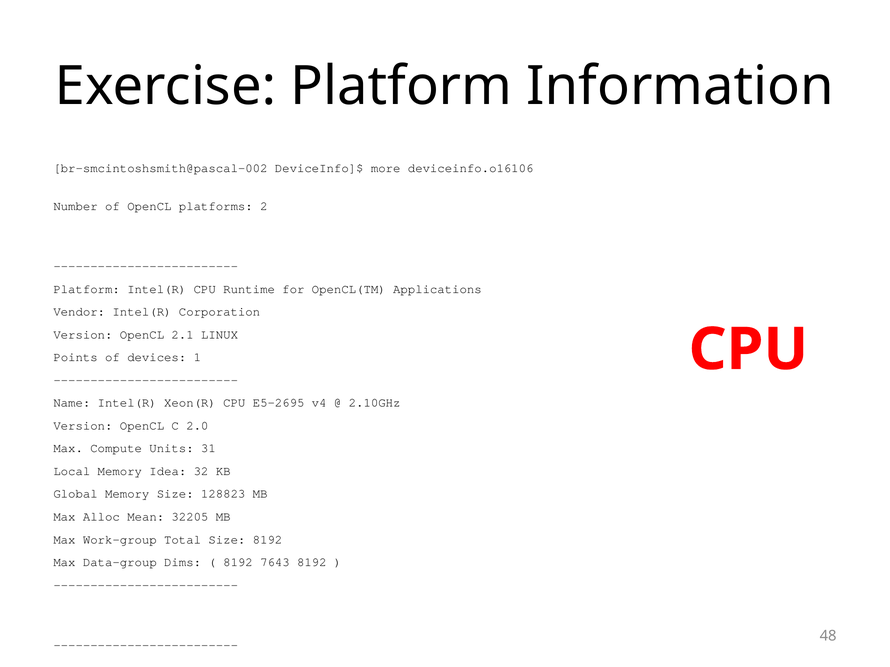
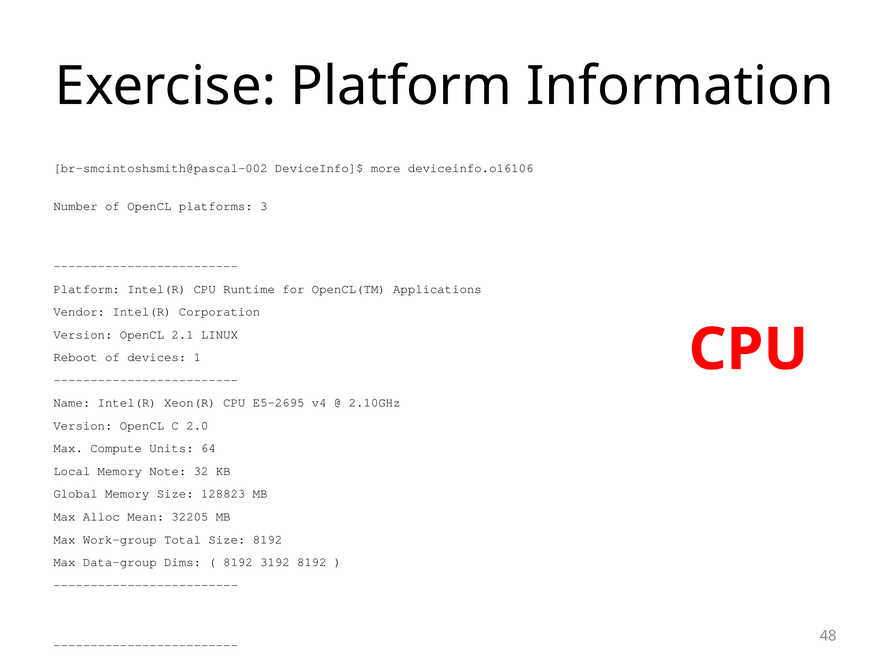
2: 2 -> 3
Points: Points -> Reboot
31: 31 -> 64
Idea: Idea -> Note
7643: 7643 -> 3192
